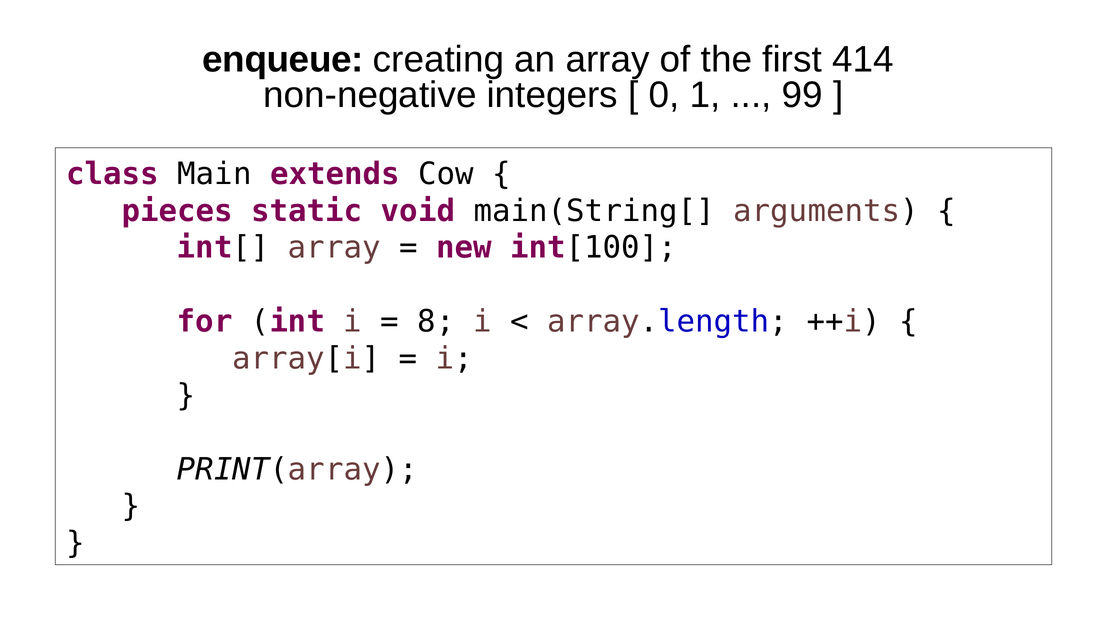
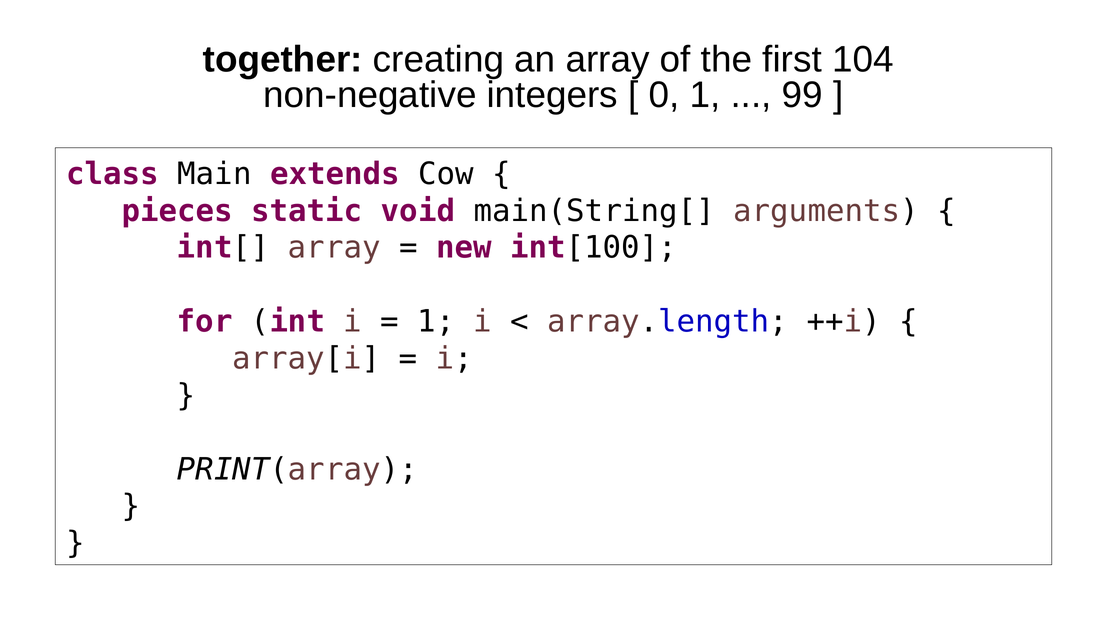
enqueue: enqueue -> together
414: 414 -> 104
8 at (436, 322): 8 -> 1
